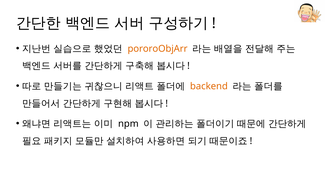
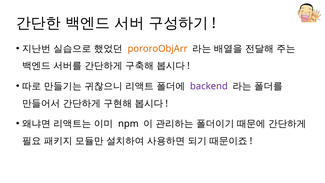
backend colour: orange -> purple
